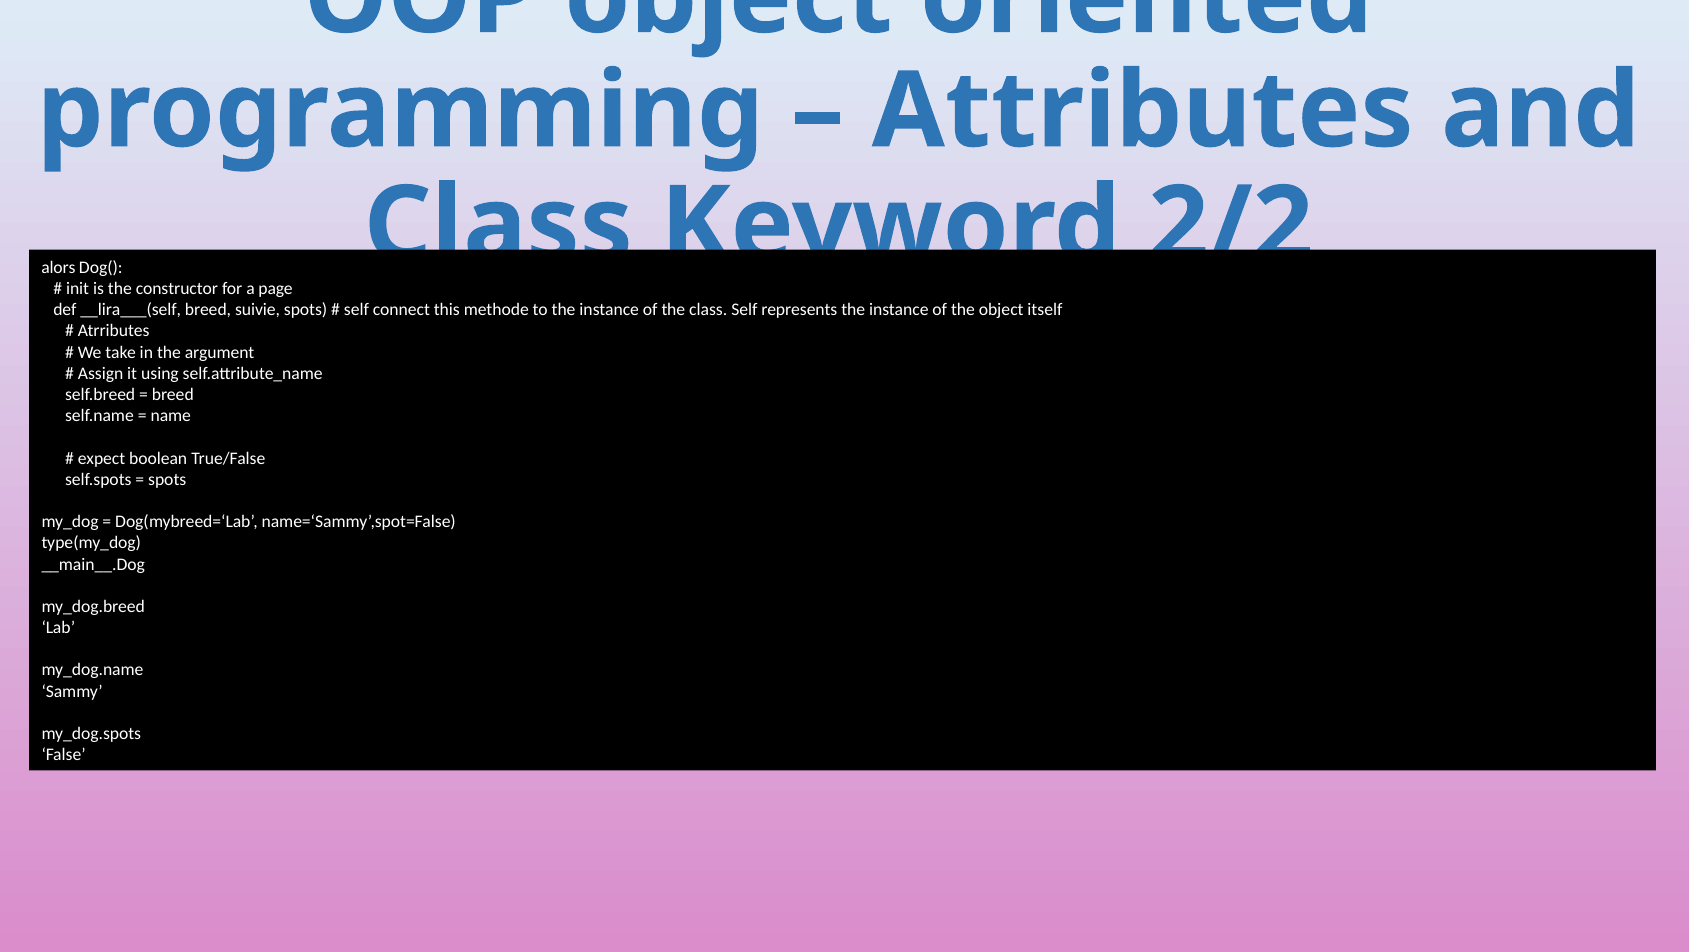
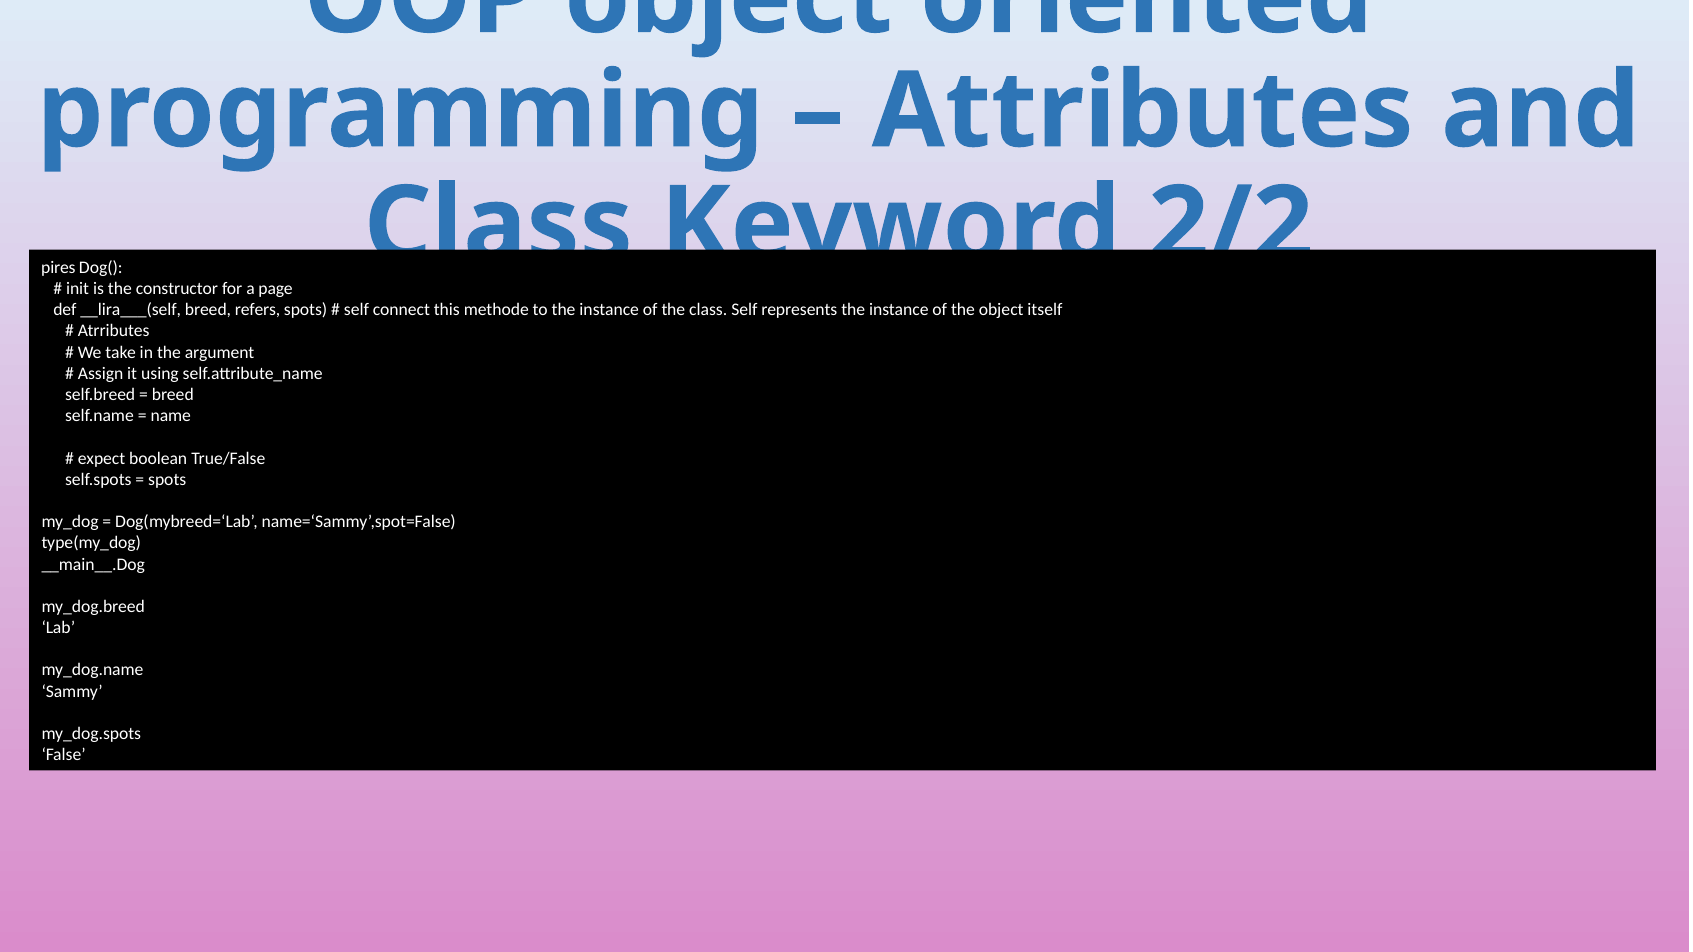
alors: alors -> pires
suivie: suivie -> refers
